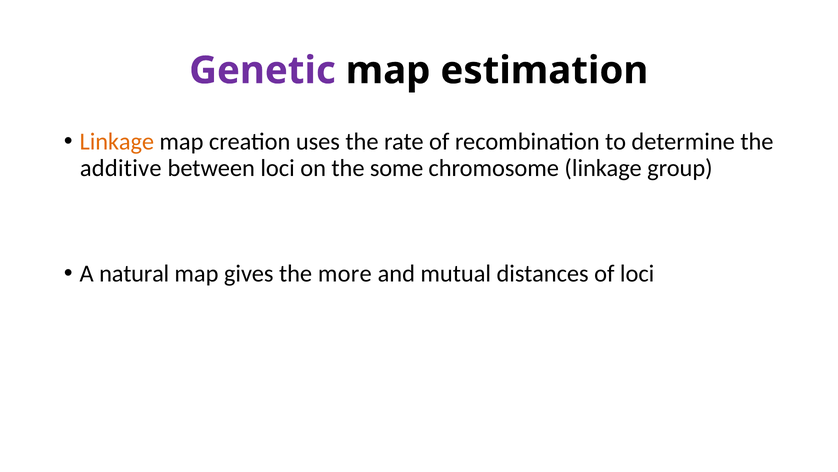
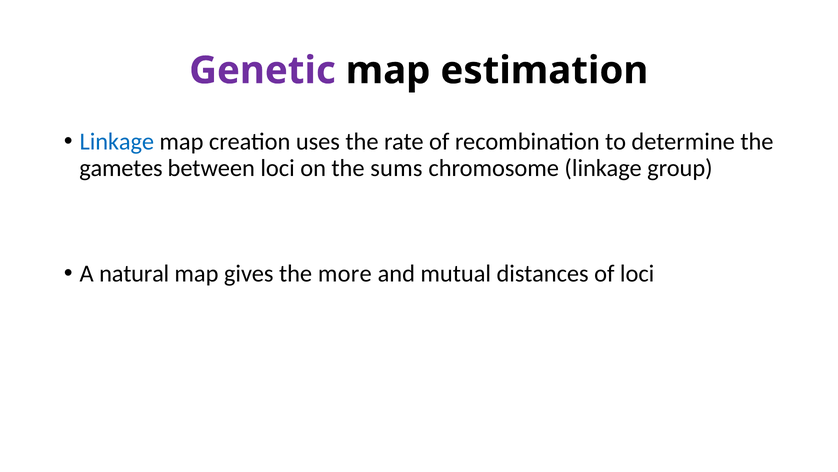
Linkage at (117, 142) colour: orange -> blue
additive: additive -> gametes
some: some -> sums
